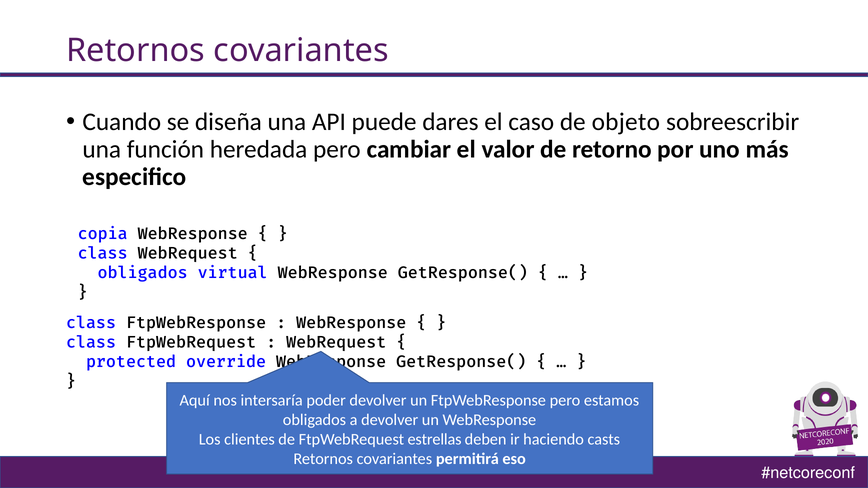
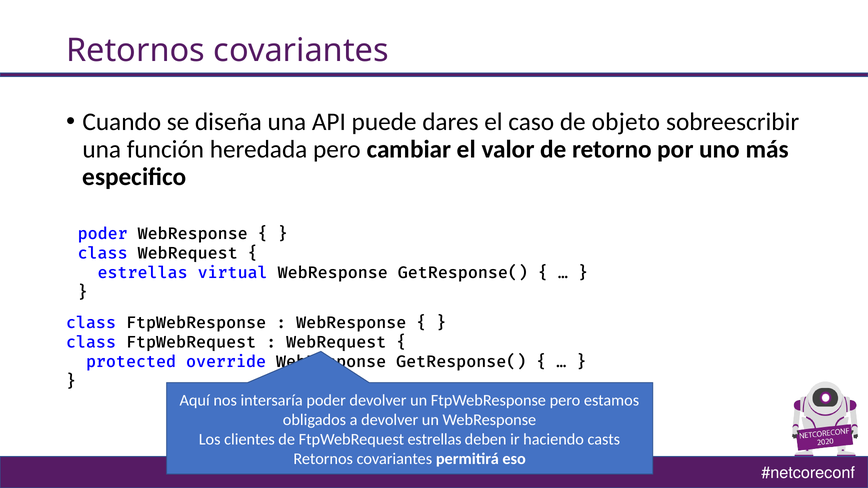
copia at (103, 234): copia -> poder
obligados at (143, 273): obligados -> estrellas
